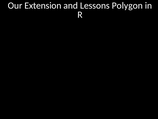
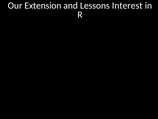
Polygon: Polygon -> Interest
